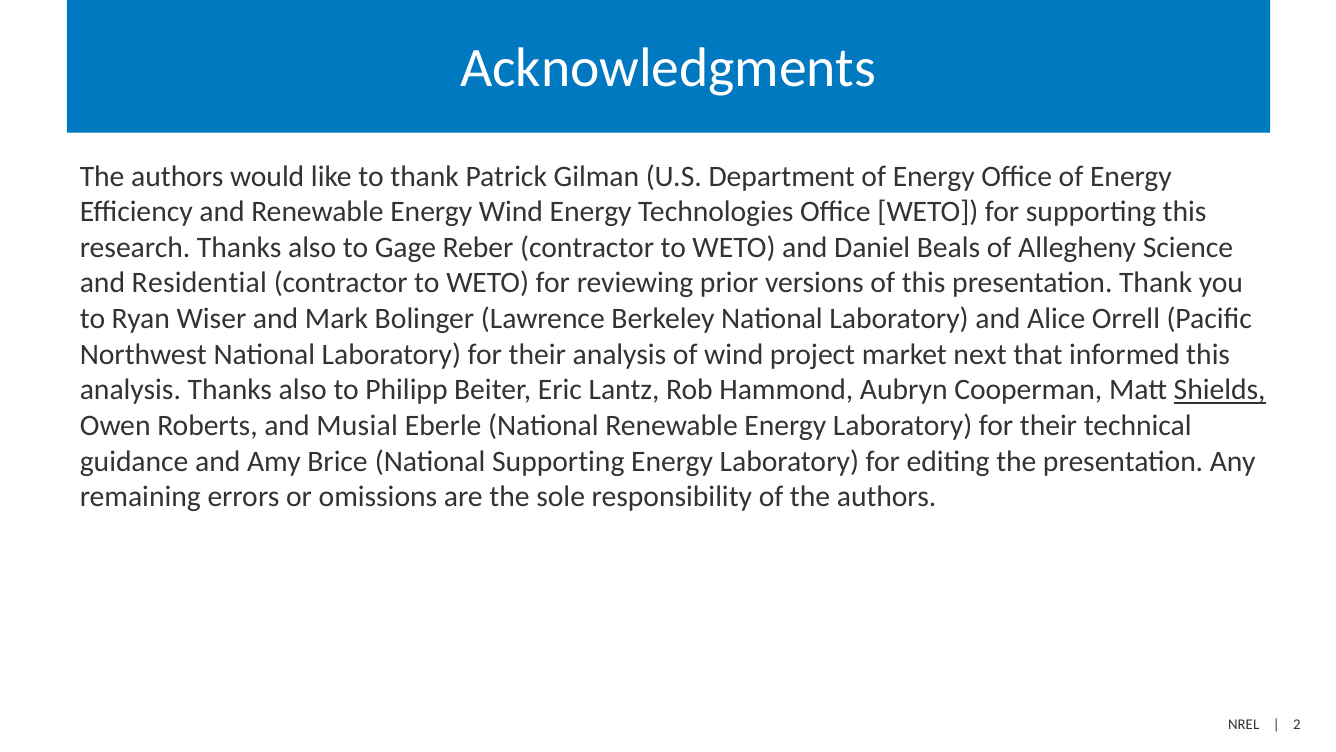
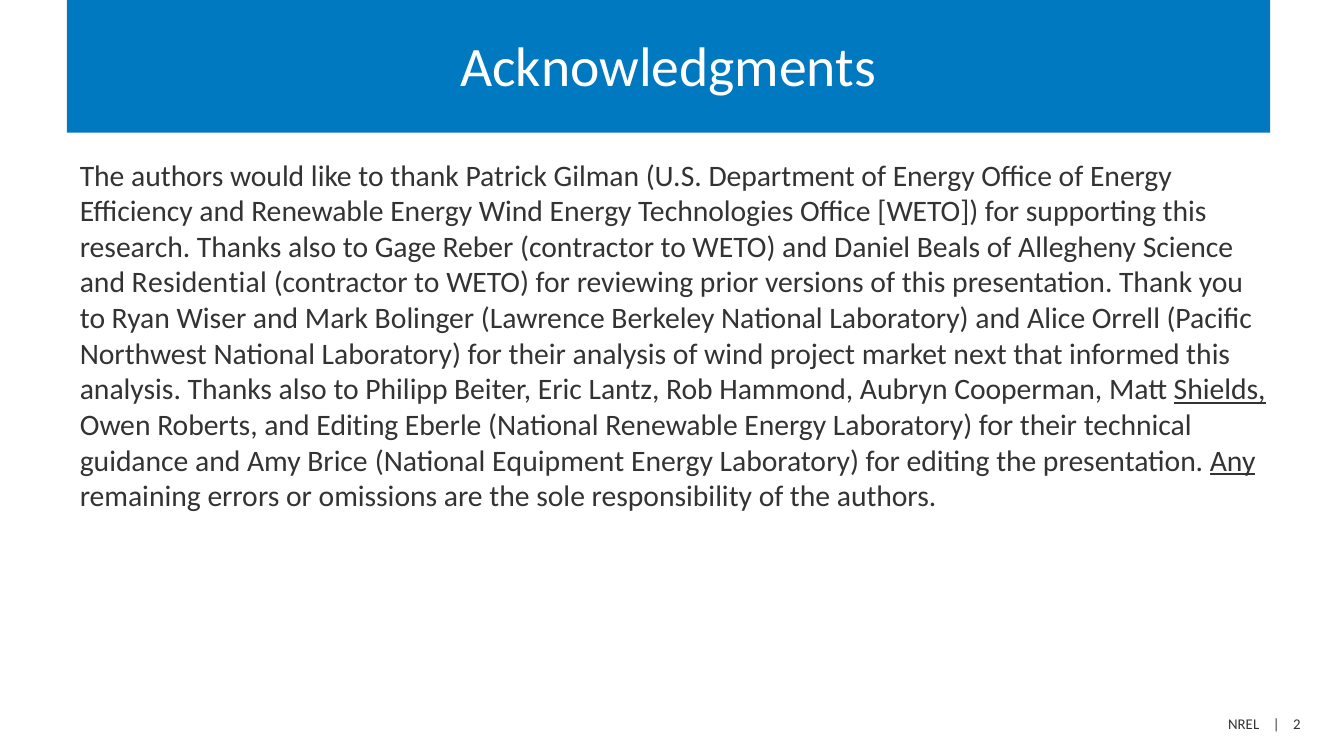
and Musial: Musial -> Editing
National Supporting: Supporting -> Equipment
Any underline: none -> present
